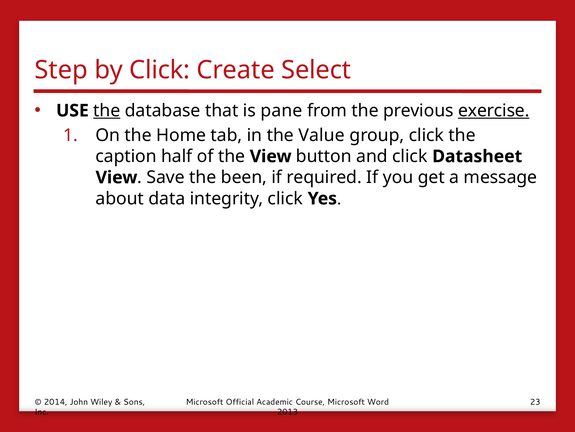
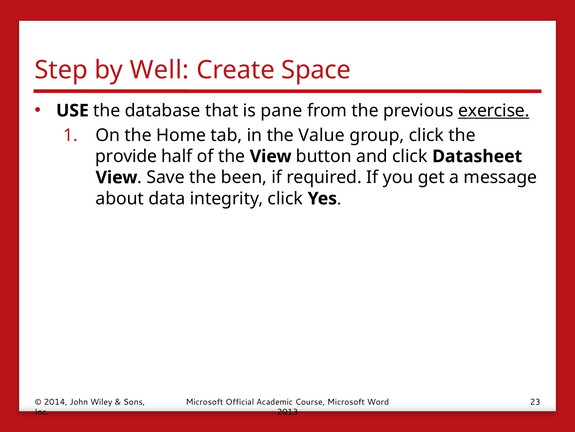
by Click: Click -> Well
Select: Select -> Space
the at (107, 110) underline: present -> none
caption: caption -> provide
